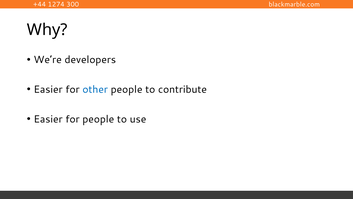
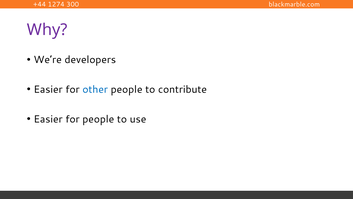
Why colour: black -> purple
